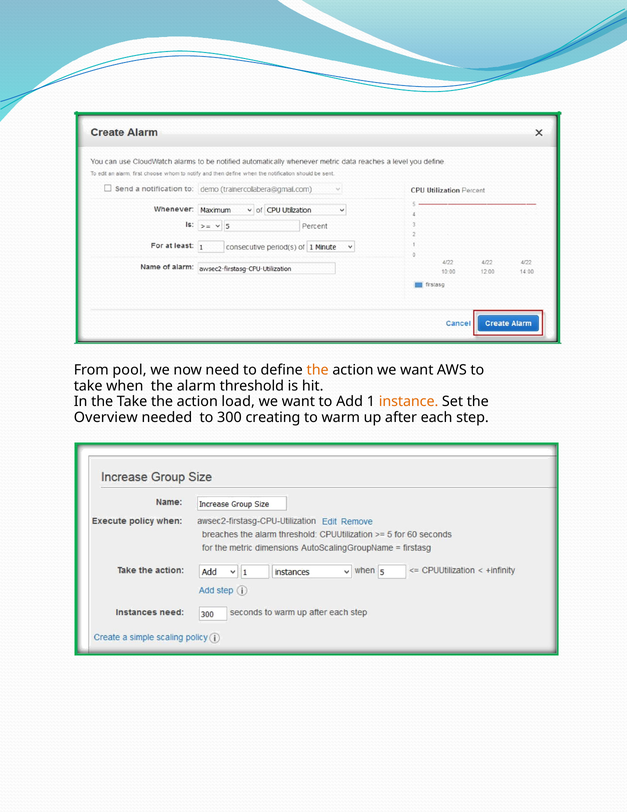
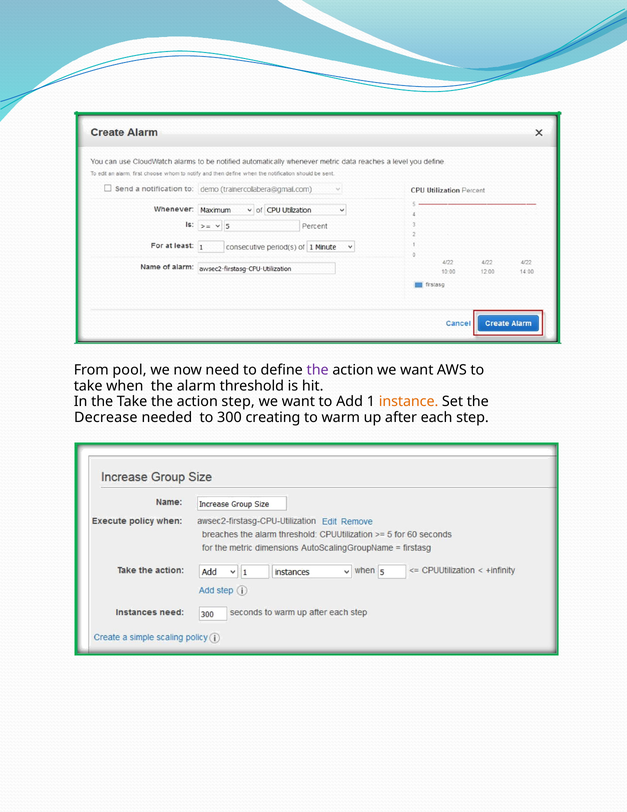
the at (318, 370) colour: orange -> purple
action load: load -> step
Overview: Overview -> Decrease
